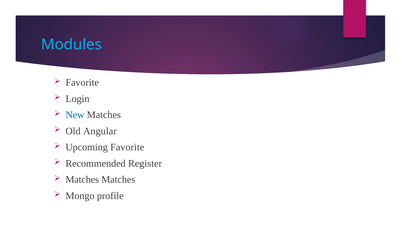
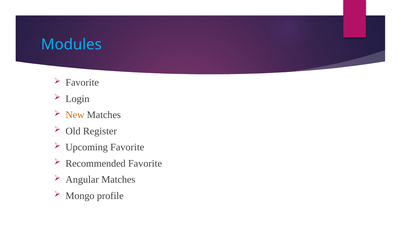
New colour: blue -> orange
Angular: Angular -> Register
Recommended Register: Register -> Favorite
Matches at (82, 180): Matches -> Angular
